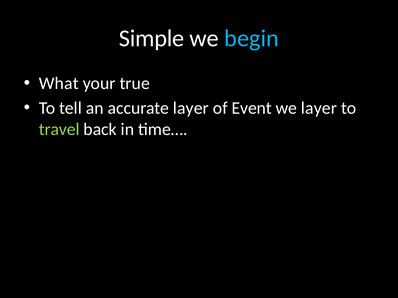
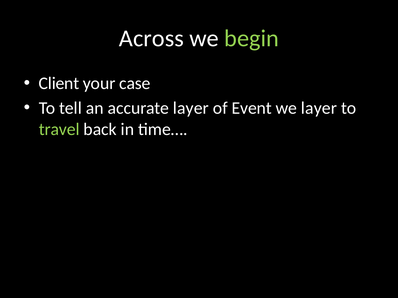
Simple: Simple -> Across
begin colour: light blue -> light green
What: What -> Client
true: true -> case
